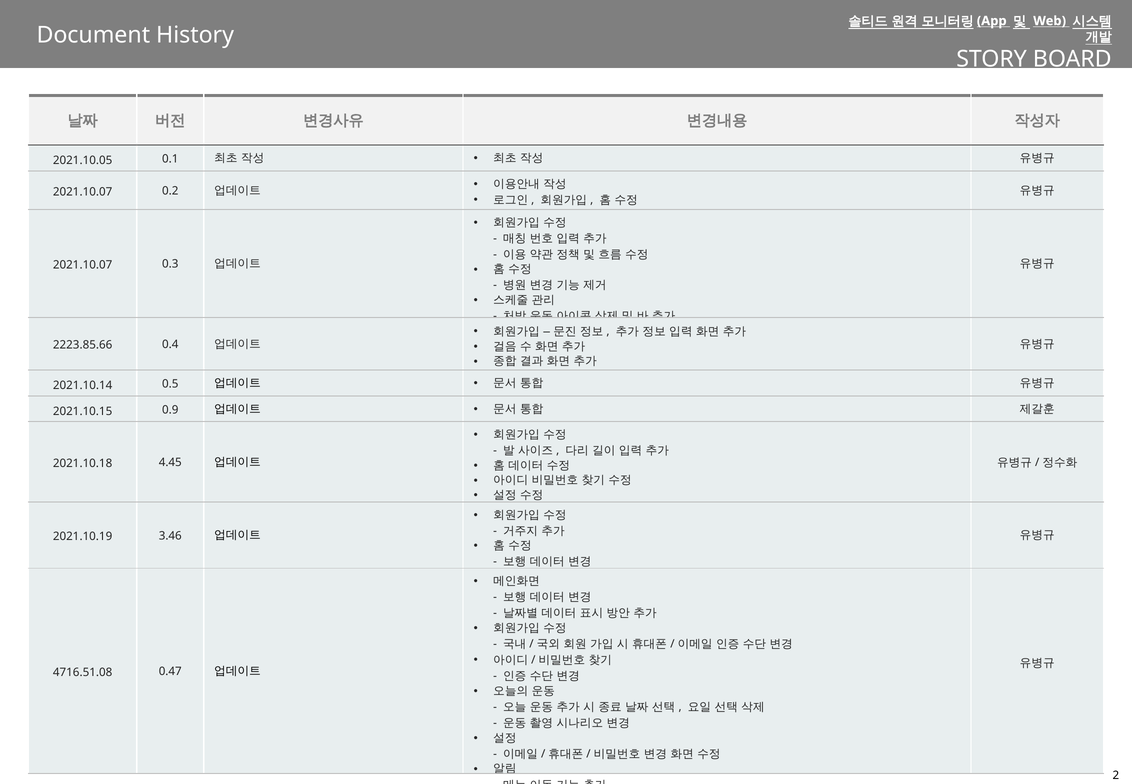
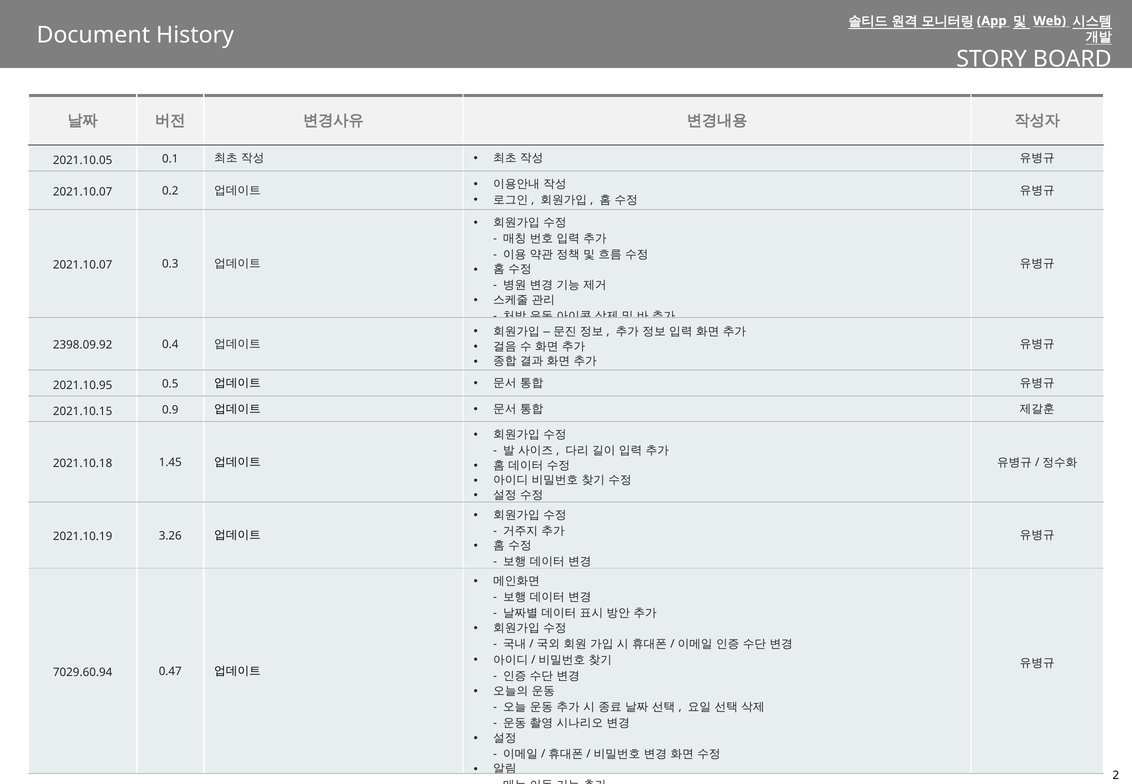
2223.85.66: 2223.85.66 -> 2398.09.92
2021.10.14: 2021.10.14 -> 2021.10.95
4.45: 4.45 -> 1.45
3.46: 3.46 -> 3.26
4716.51.08: 4716.51.08 -> 7029.60.94
